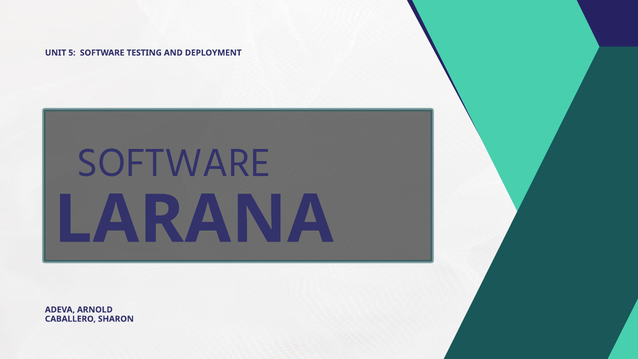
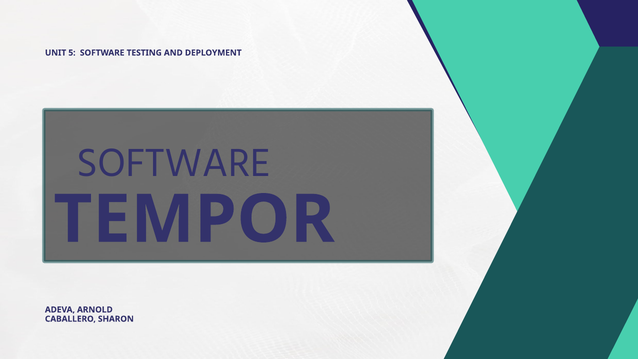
LARANA: LARANA -> TEMPOR
